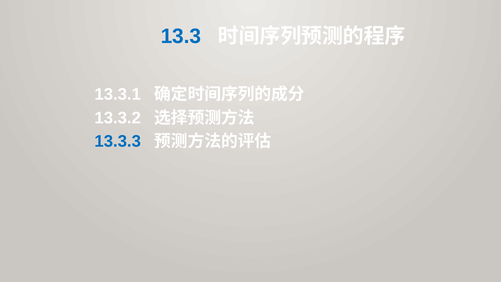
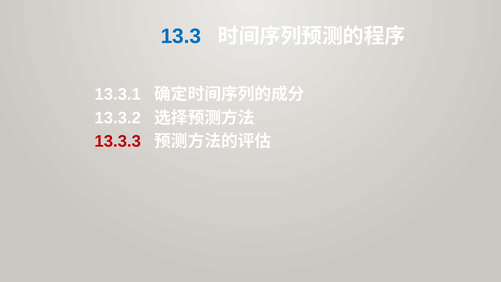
13.3.3 colour: blue -> red
